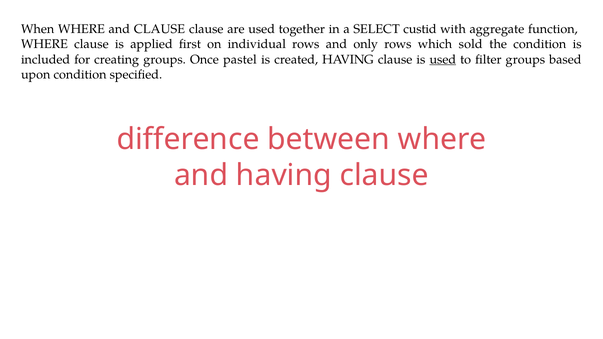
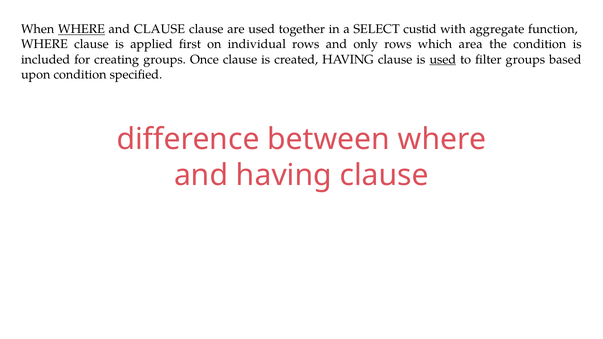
WHERE at (81, 29) underline: none -> present
sold: sold -> area
Once pastel: pastel -> clause
